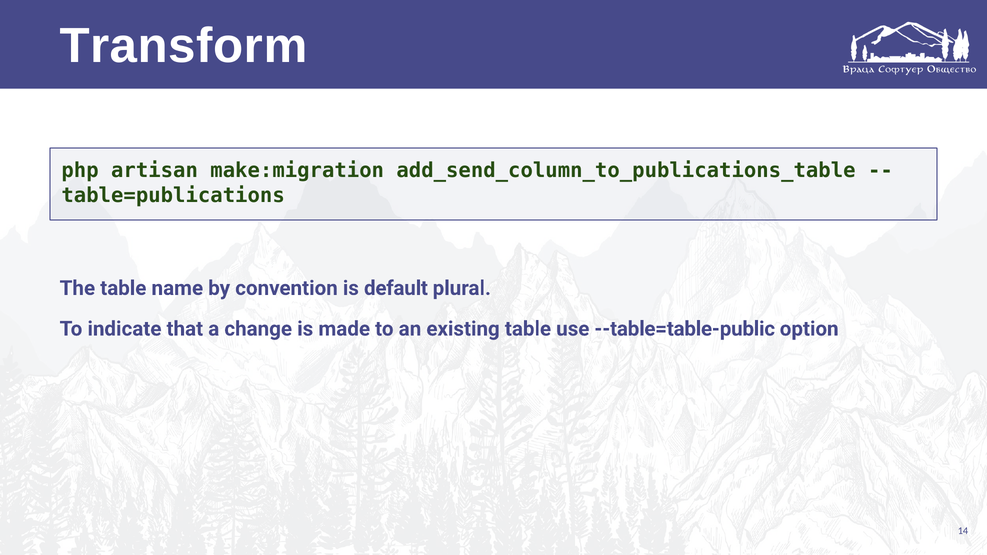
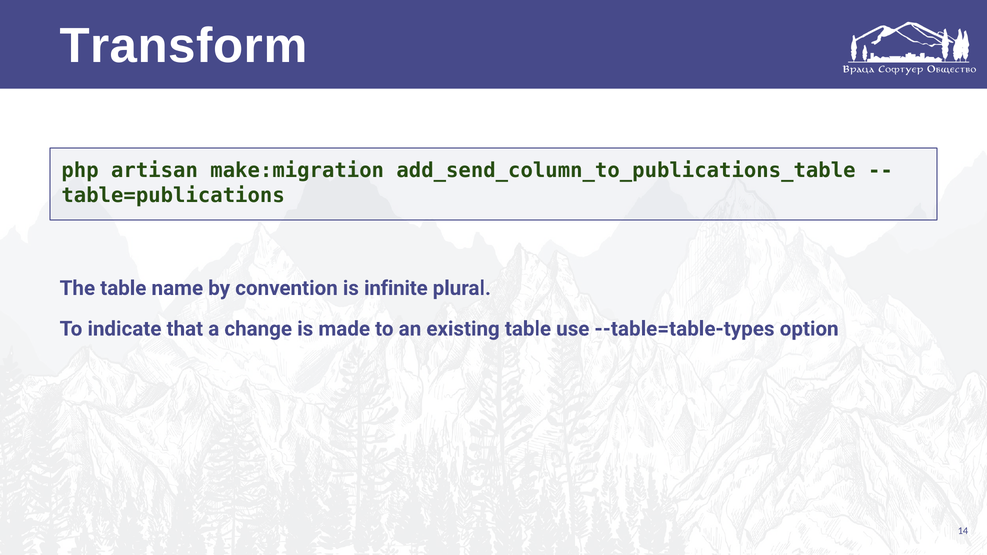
default: default -> infinite
--table=table-public: --table=table-public -> --table=table-types
